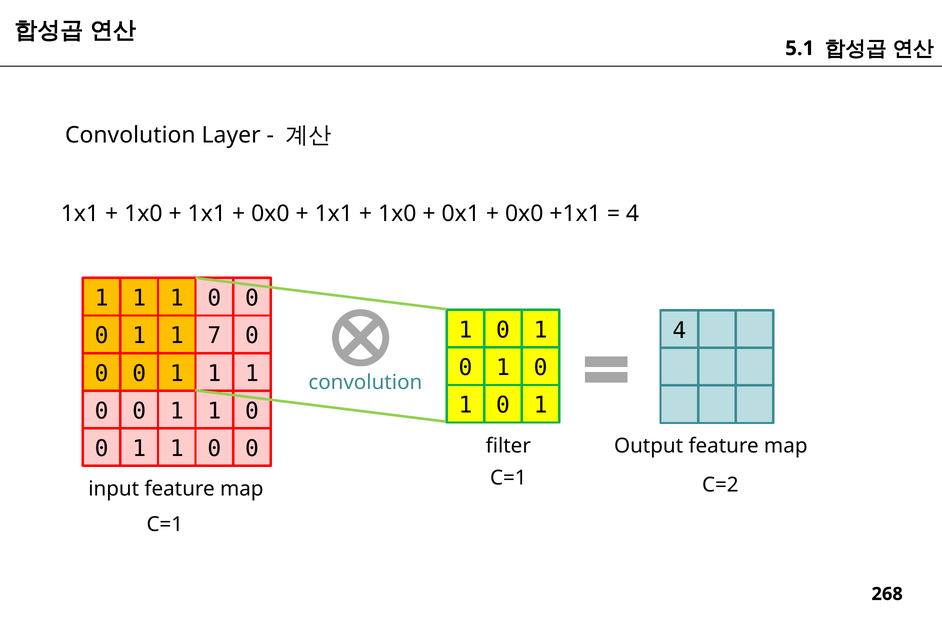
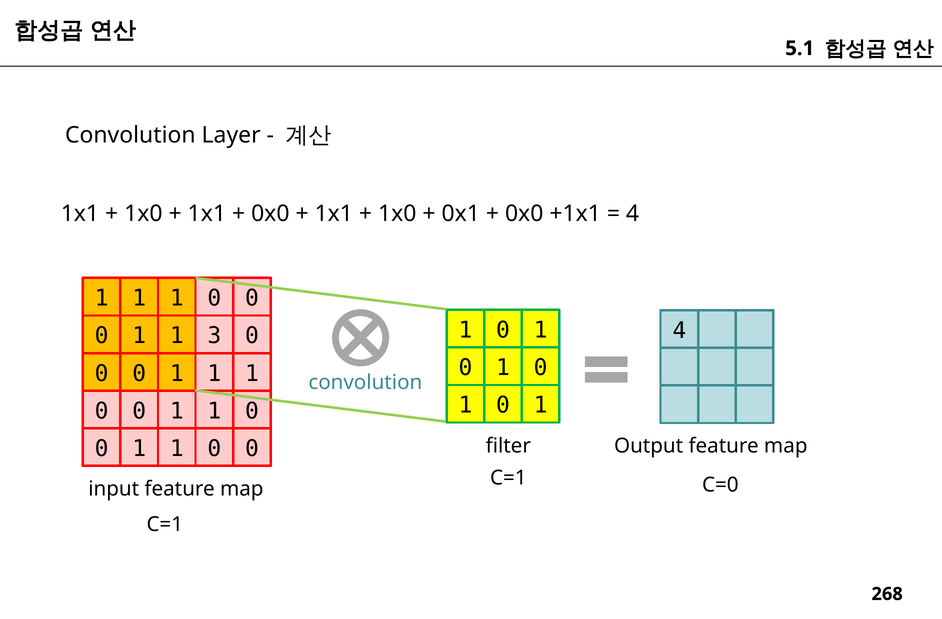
7: 7 -> 3
C=2: C=2 -> C=0
